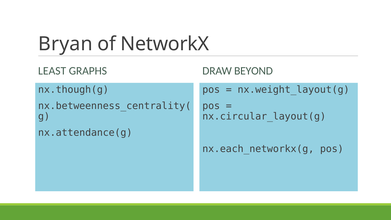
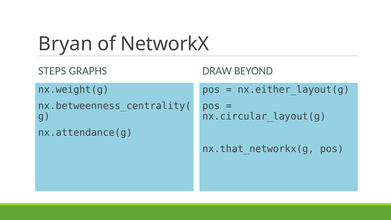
LEAST: LEAST -> STEPS
nx.though(g: nx.though(g -> nx.weight(g
nx.weight_layout(g: nx.weight_layout(g -> nx.either_layout(g
nx.each_networkx(g: nx.each_networkx(g -> nx.that_networkx(g
